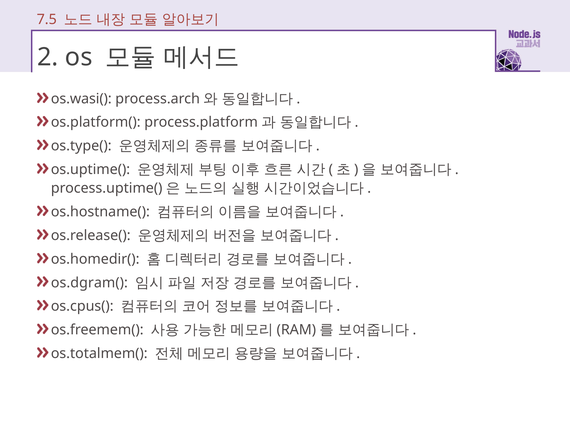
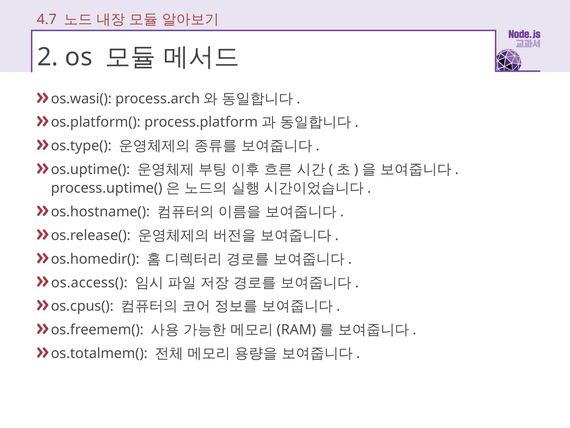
7.5: 7.5 -> 4.7
os.dgram(: os.dgram( -> os.access(
